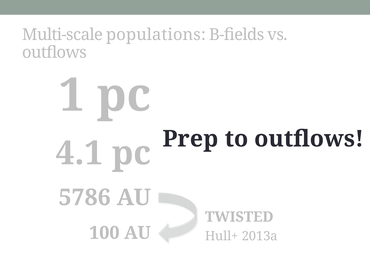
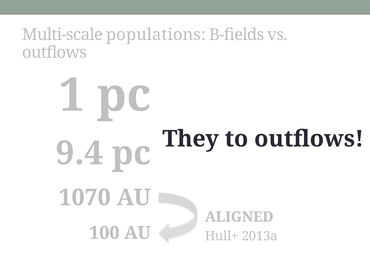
Prep: Prep -> They
4.1: 4.1 -> 9.4
5786: 5786 -> 1070
TWISTED: TWISTED -> ALIGNED
